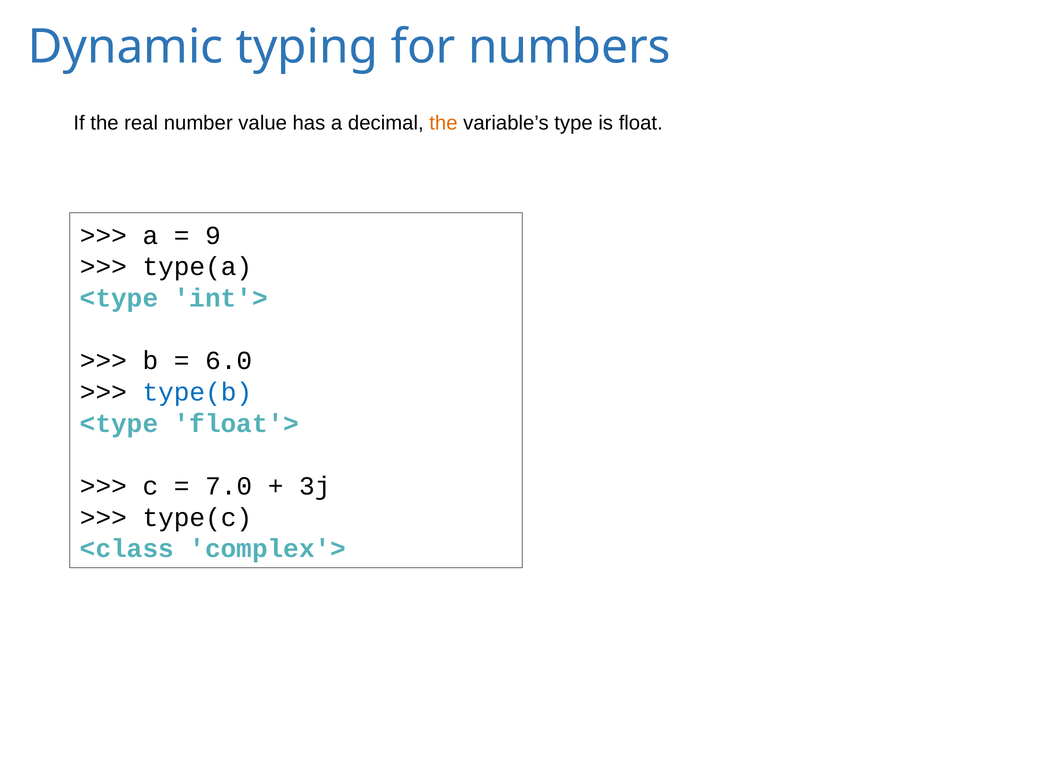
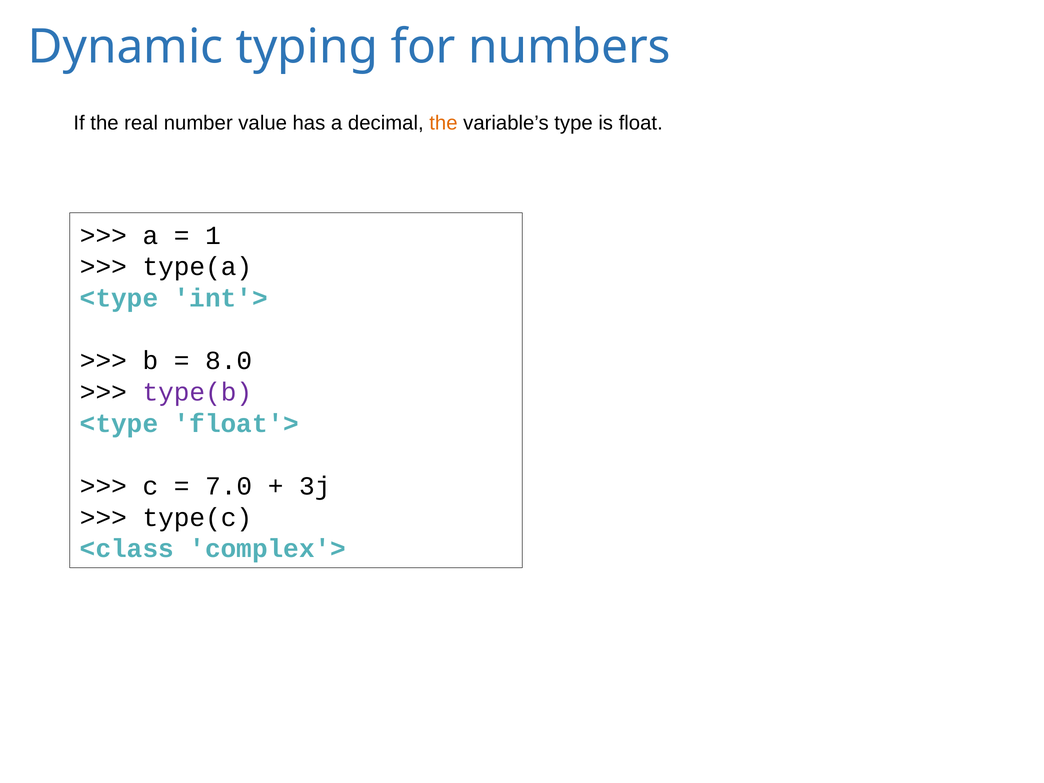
9: 9 -> 1
6.0: 6.0 -> 8.0
type(b colour: blue -> purple
